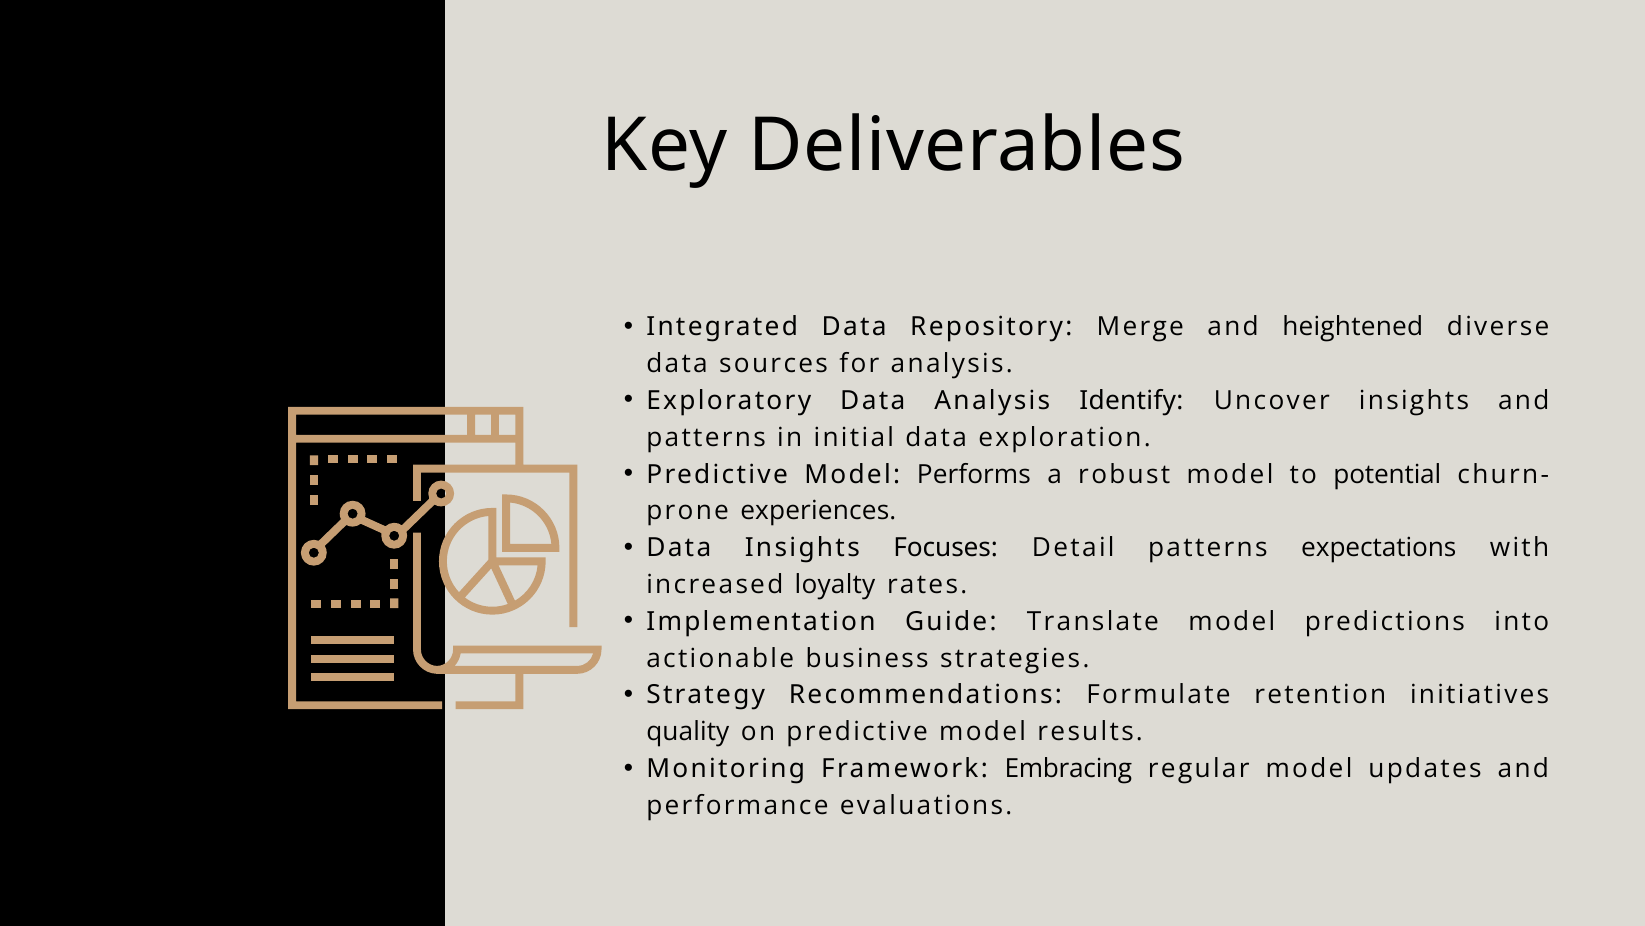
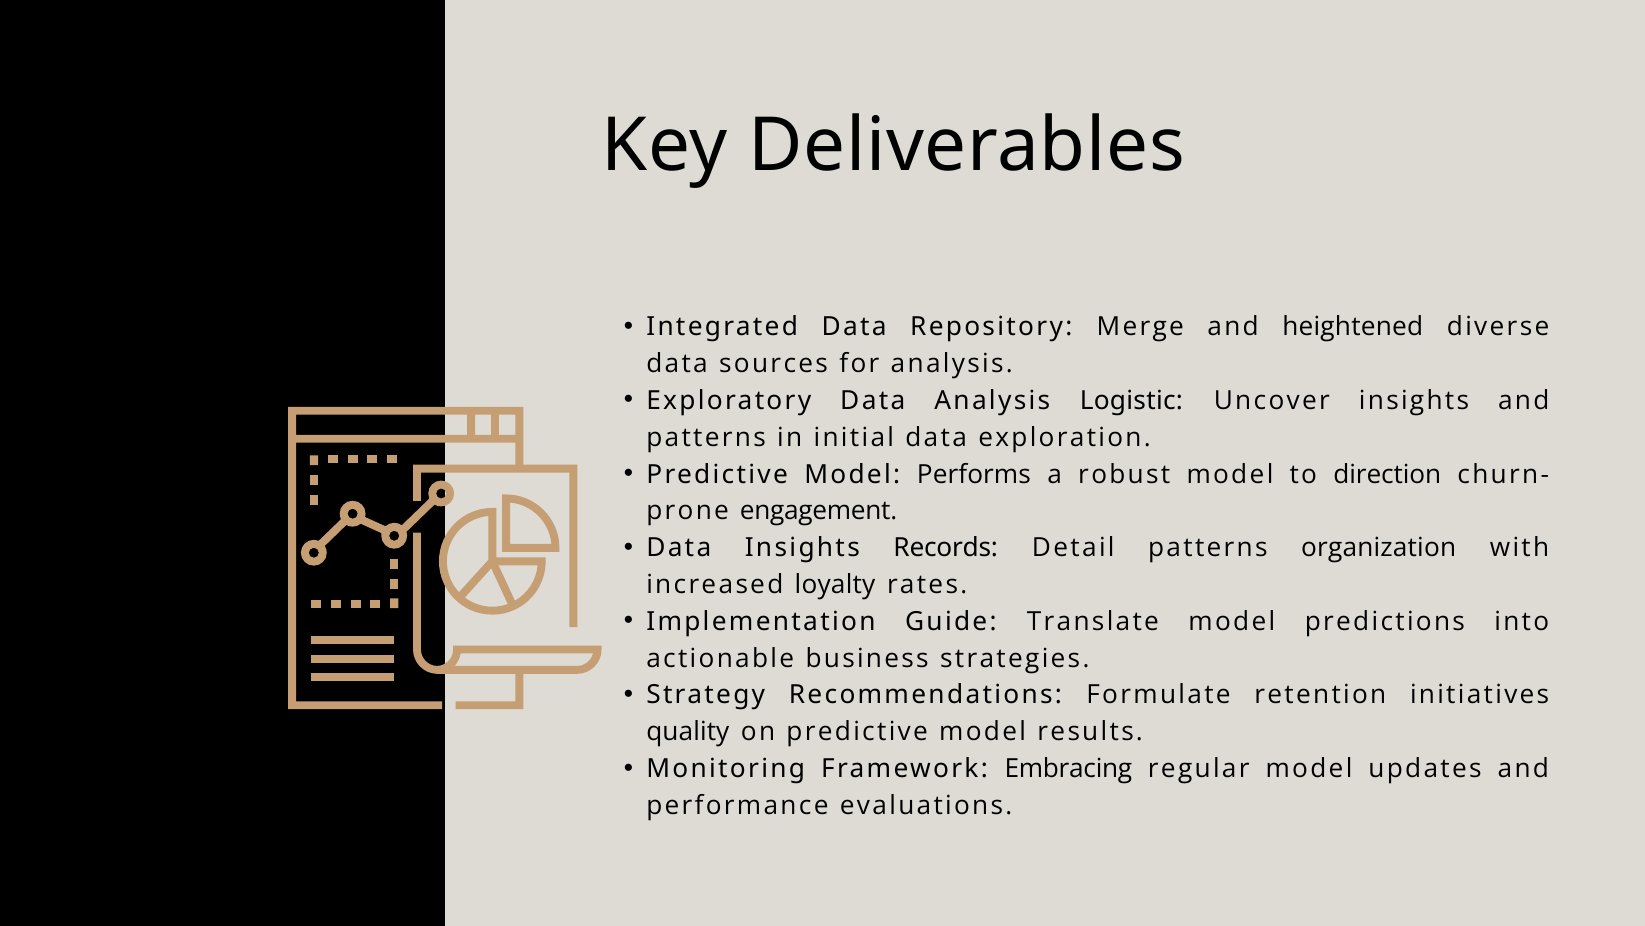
Identify: Identify -> Logistic
potential: potential -> direction
experiences: experiences -> engagement
Focuses: Focuses -> Records
expectations: expectations -> organization
